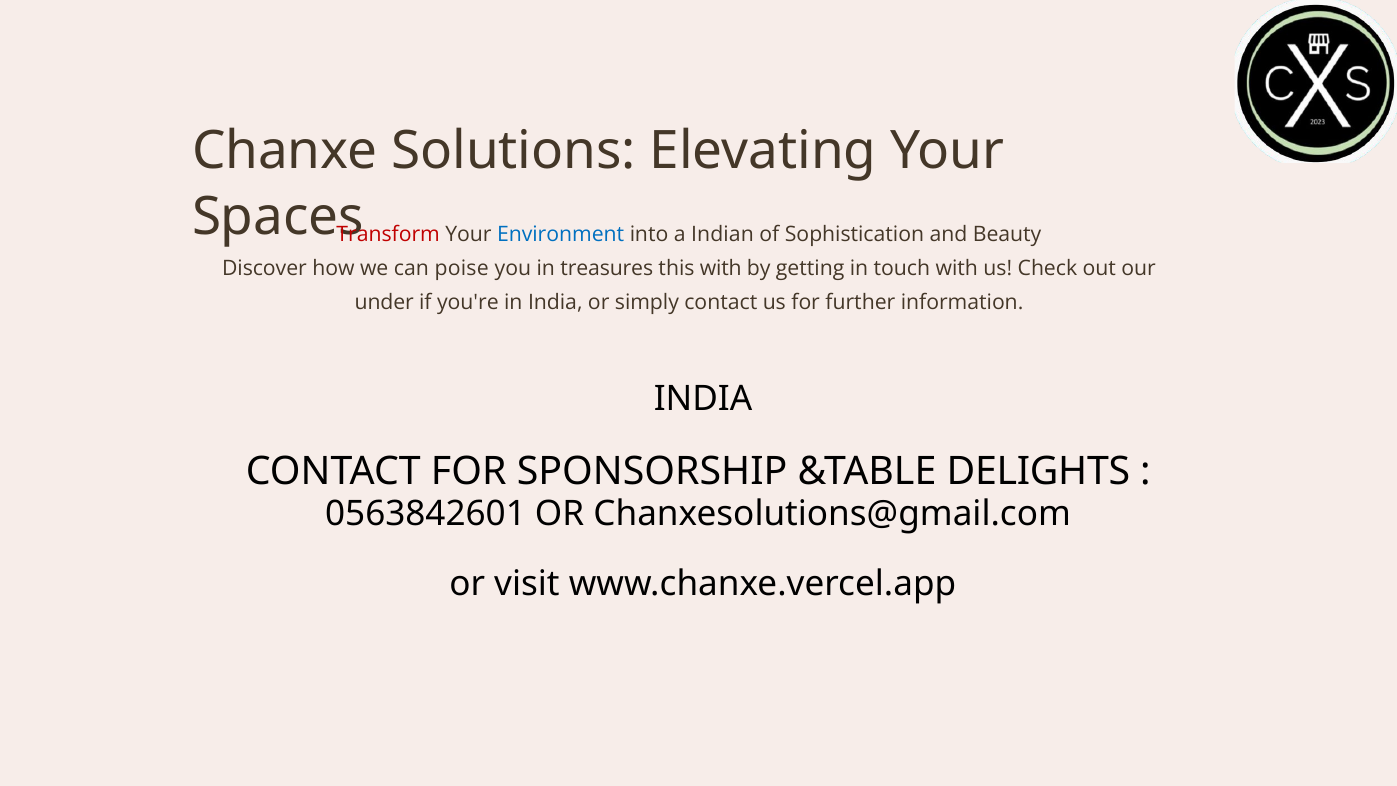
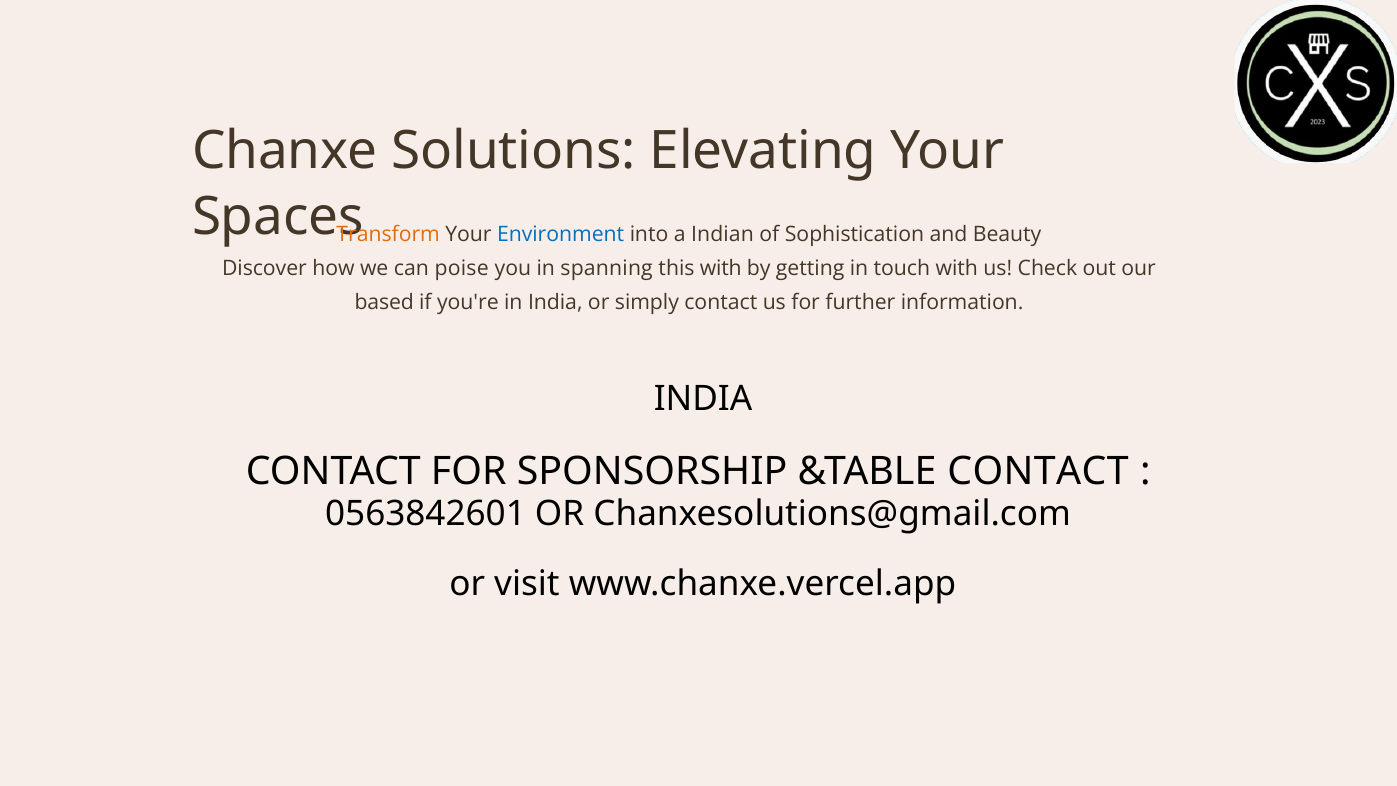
Transform colour: red -> orange
treasures: treasures -> spanning
under: under -> based
&TABLE DELIGHTS: DELIGHTS -> CONTACT
